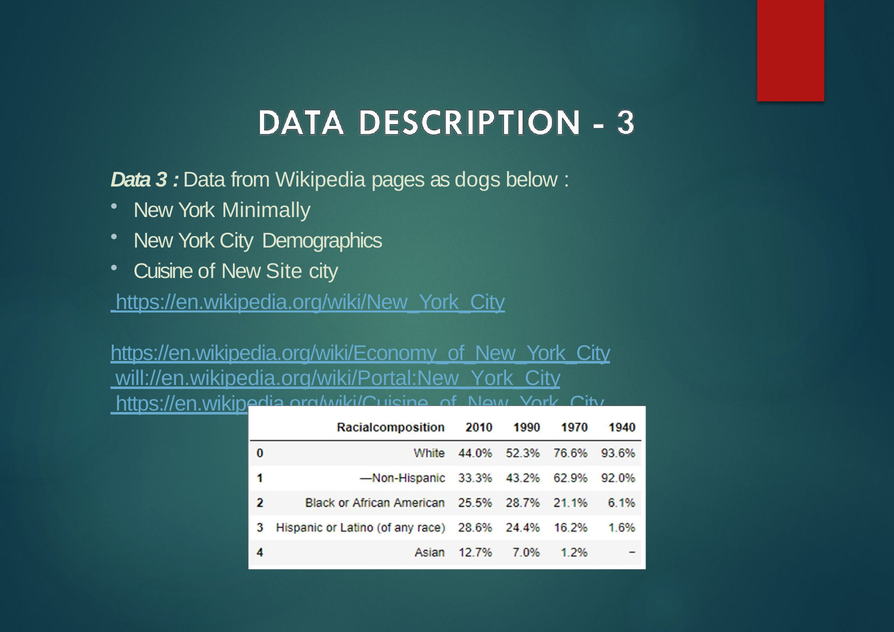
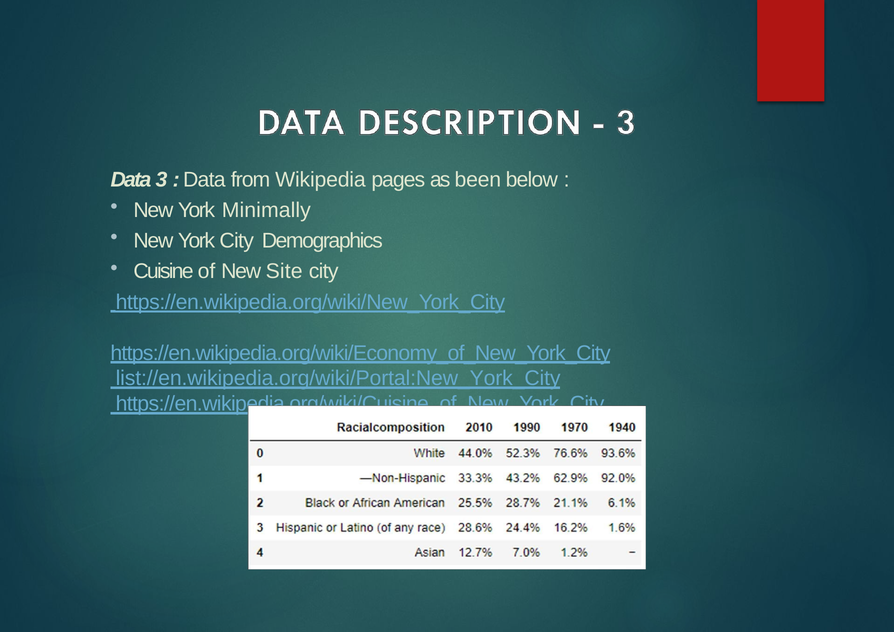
dogs: dogs -> been
will://en.wikipedia.org/wiki/Portal:New_York_City: will://en.wikipedia.org/wiki/Portal:New_York_City -> list://en.wikipedia.org/wiki/Portal:New_York_City
